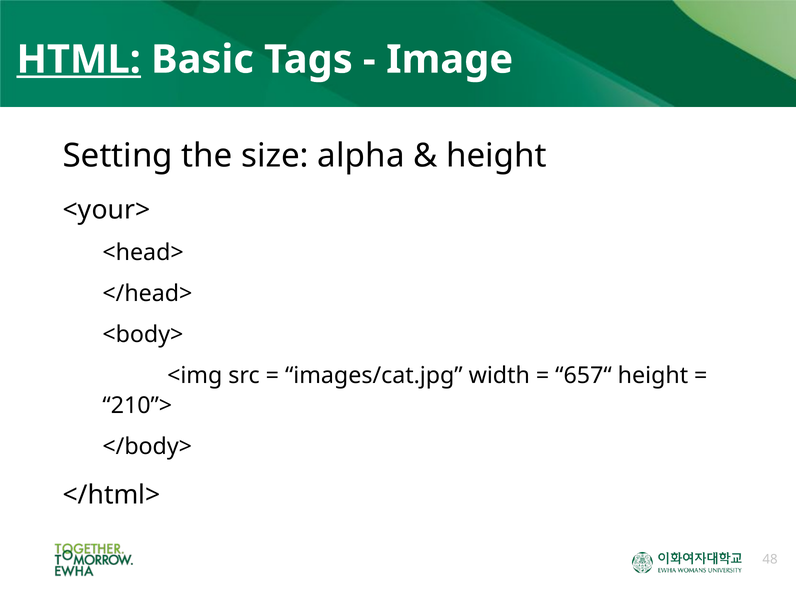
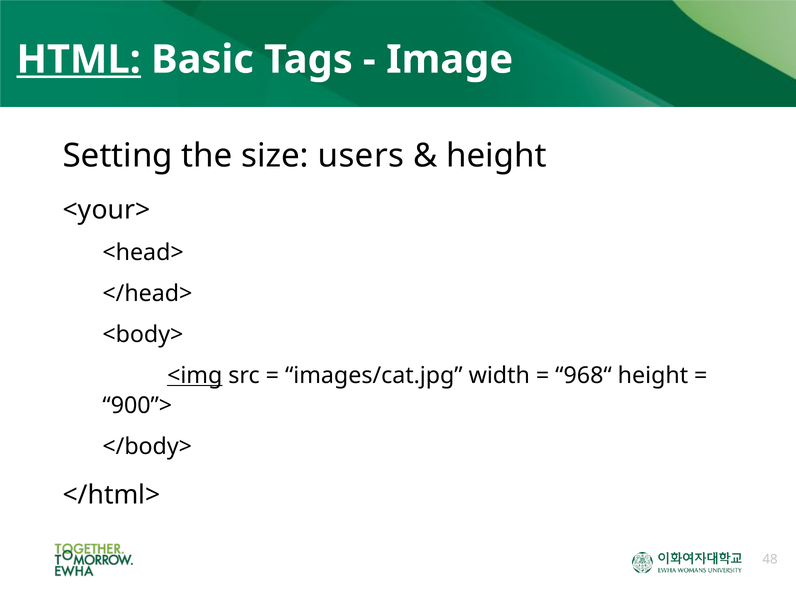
alpha: alpha -> users
<img underline: none -> present
657“: 657“ -> 968“
210”>: 210”> -> 900”>
